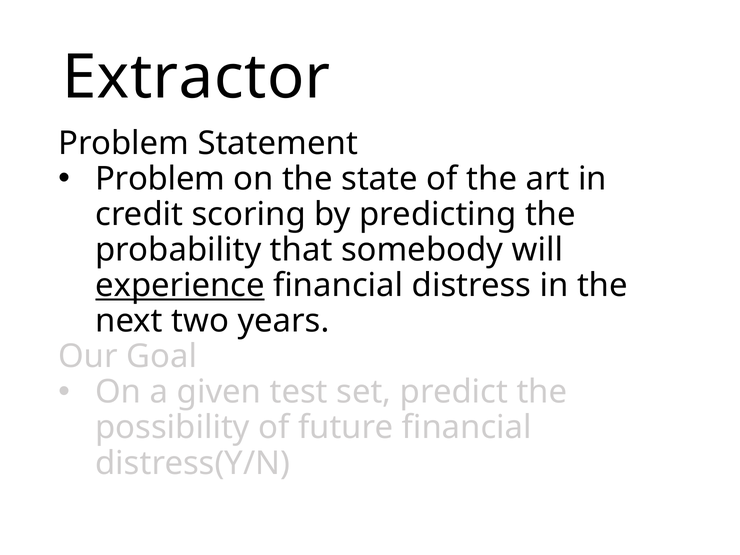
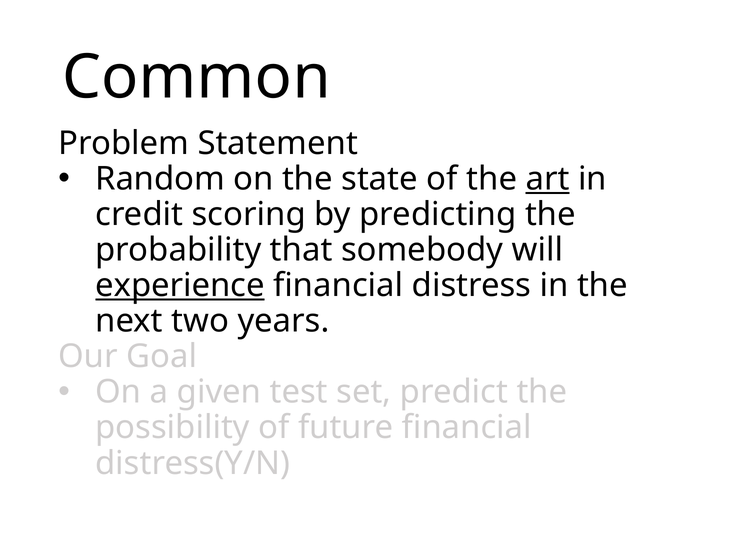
Extractor: Extractor -> Common
Problem at (160, 179): Problem -> Random
art underline: none -> present
